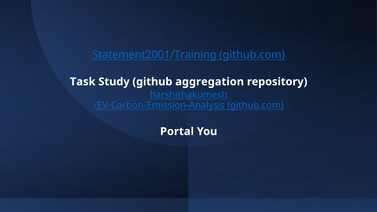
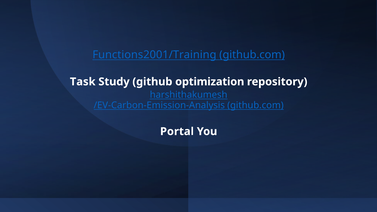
Statement2001/Training: Statement2001/Training -> Functions2001/Training
aggregation: aggregation -> optimization
